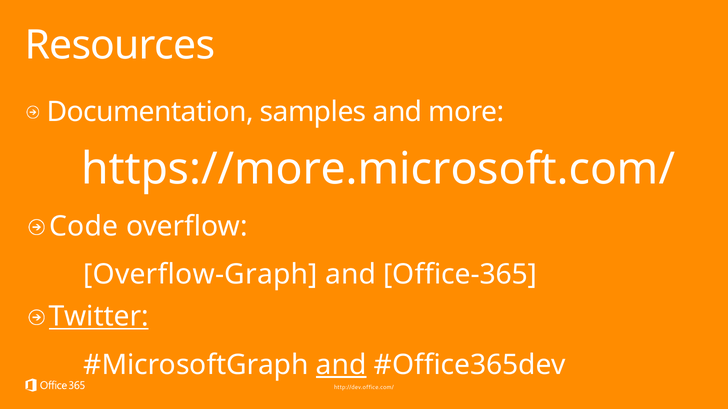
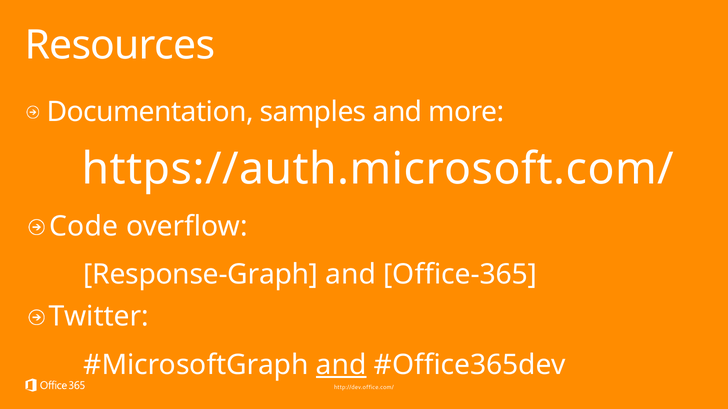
https://more.microsoft.com/: https://more.microsoft.com/ -> https://auth.microsoft.com/
Overflow-Graph: Overflow-Graph -> Response-Graph
Twitter underline: present -> none
